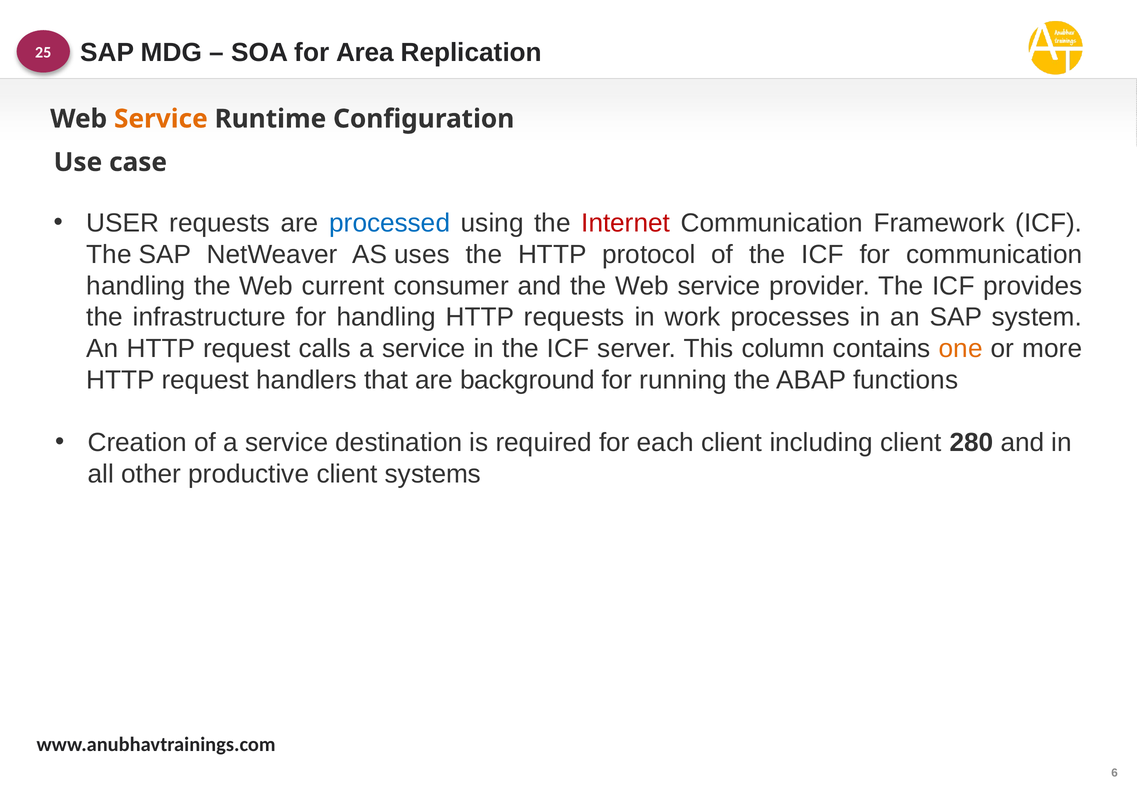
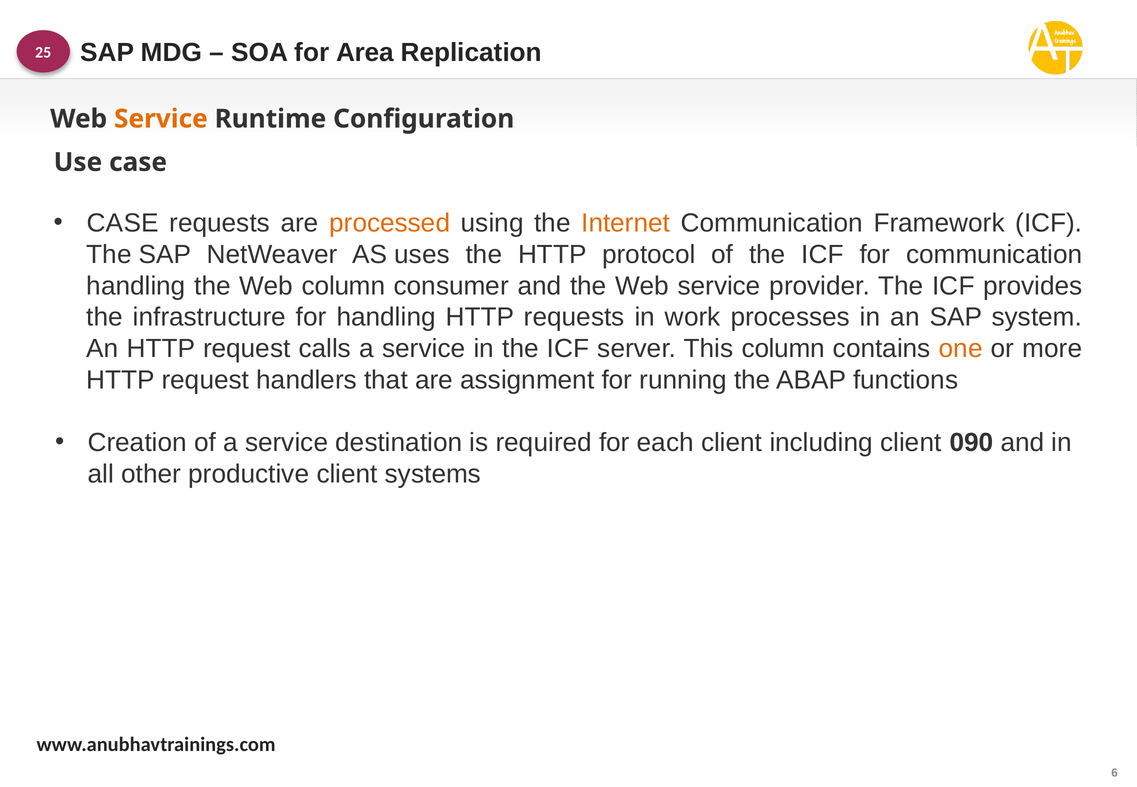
USER at (123, 223): USER -> CASE
processed colour: blue -> orange
Internet colour: red -> orange
Web current: current -> column
background: background -> assignment
280: 280 -> 090
